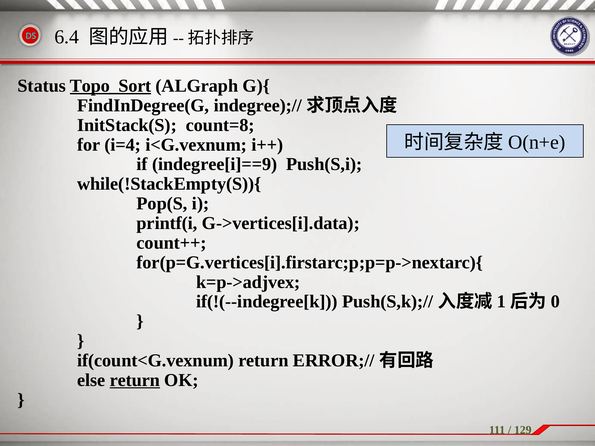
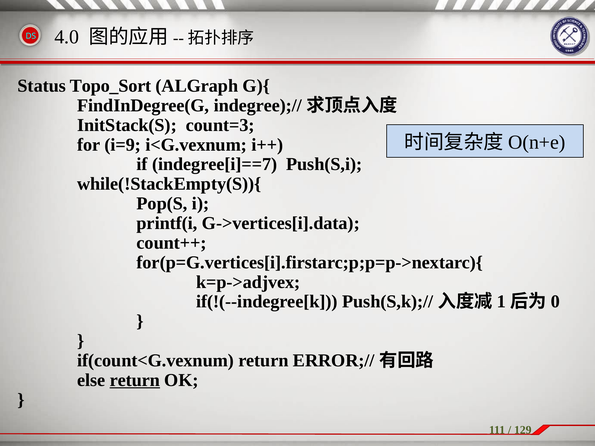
6.4: 6.4 -> 4.0
Topo_Sort underline: present -> none
count=8: count=8 -> count=3
i=4: i=4 -> i=9
indegree[i]==9: indegree[i]==9 -> indegree[i]==7
